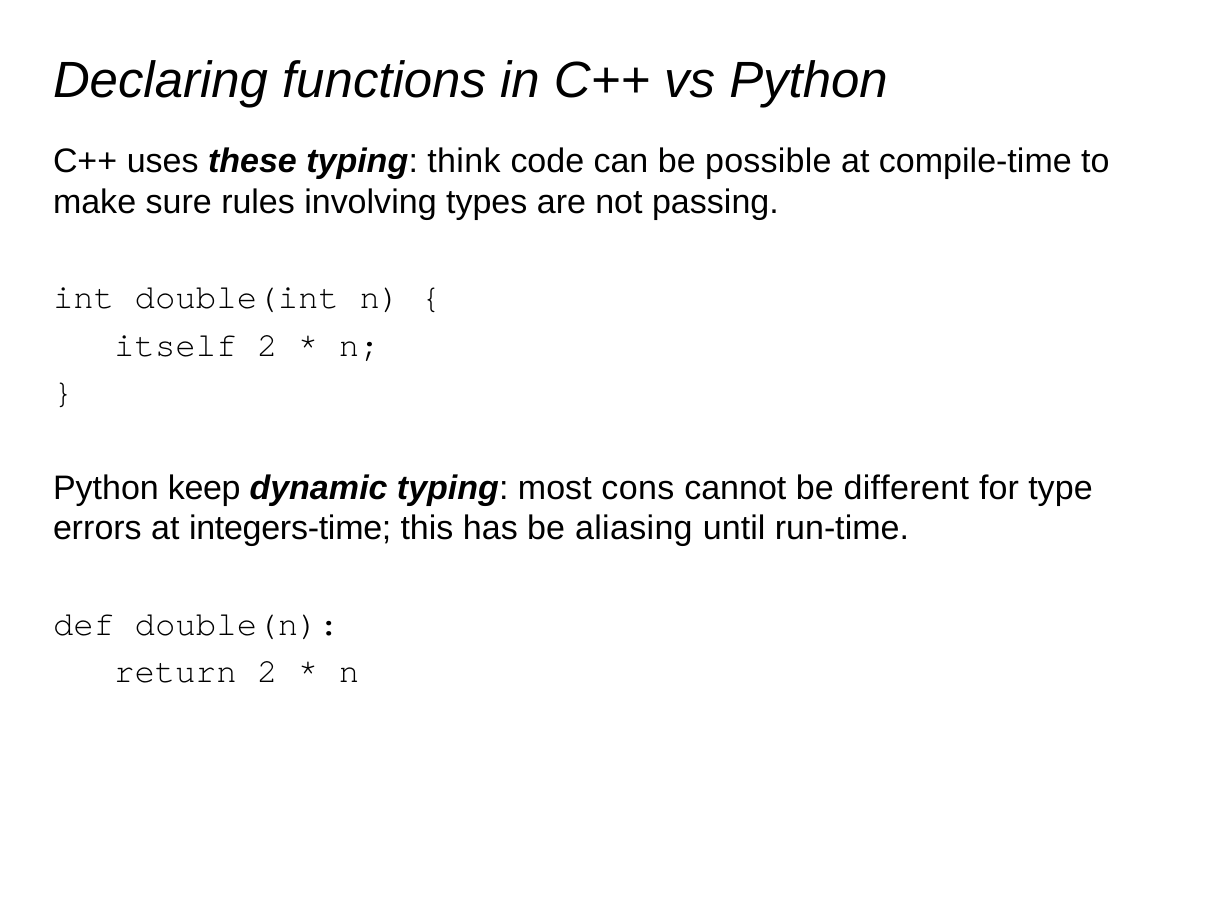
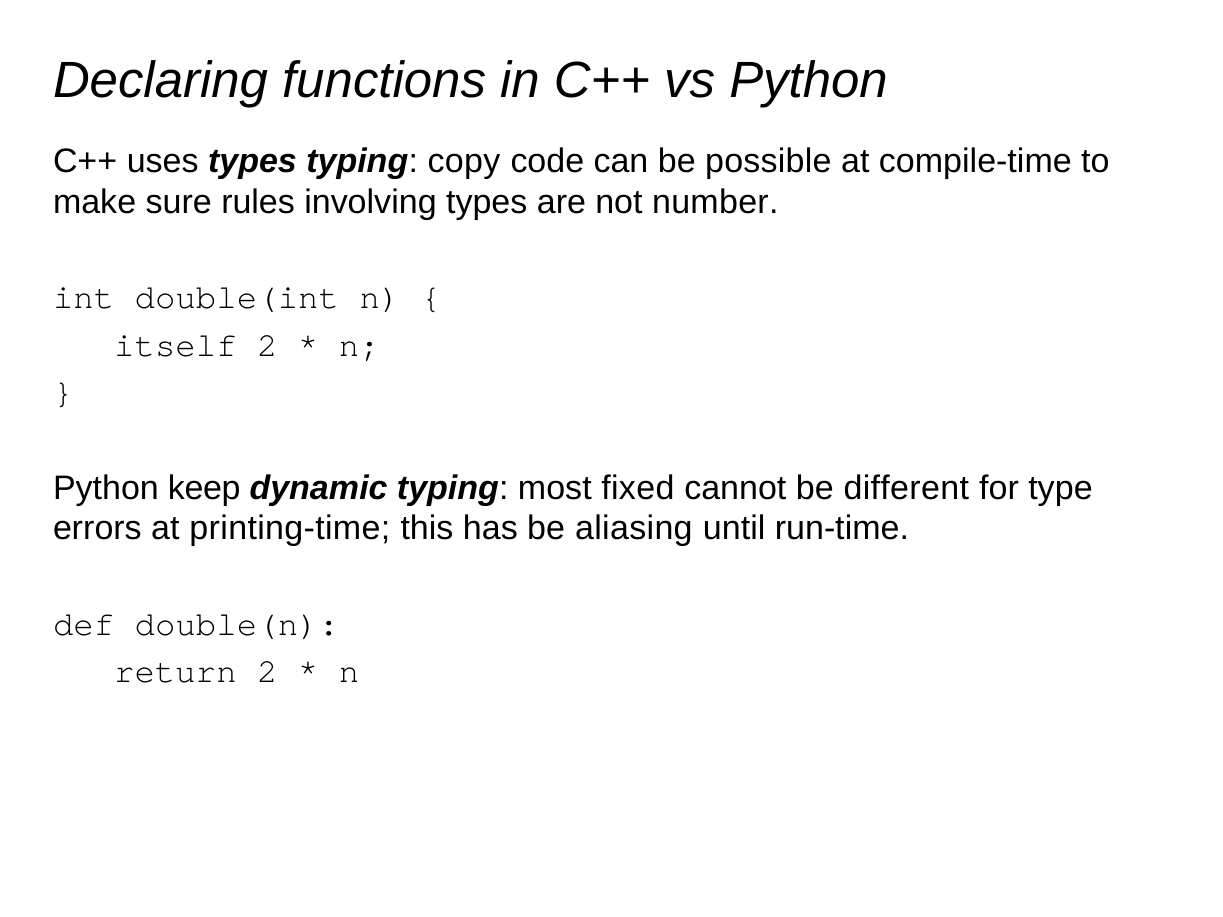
uses these: these -> types
think: think -> copy
passing: passing -> number
cons: cons -> fixed
integers-time: integers-time -> printing-time
